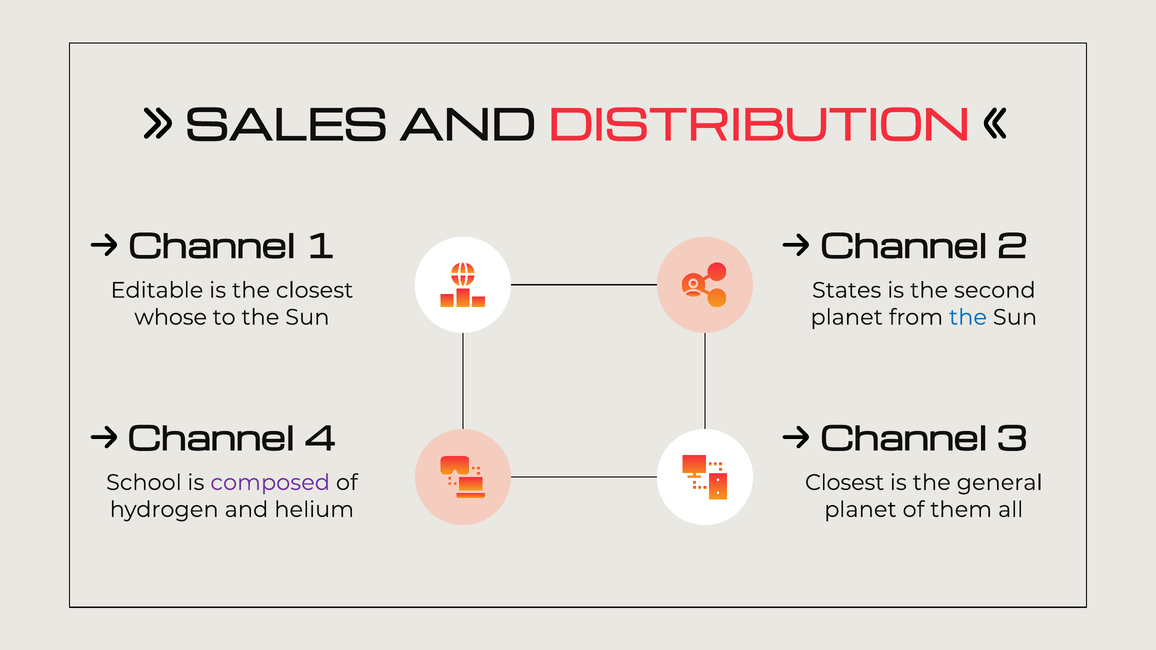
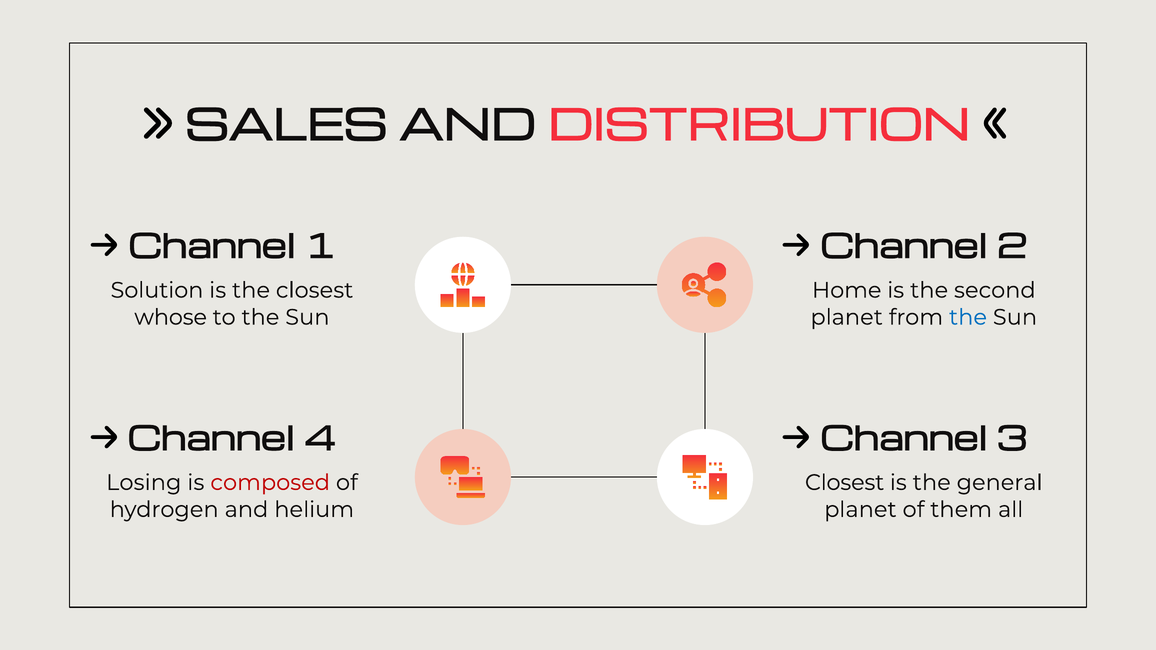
Editable: Editable -> Solution
States: States -> Home
School: School -> Losing
composed colour: purple -> red
